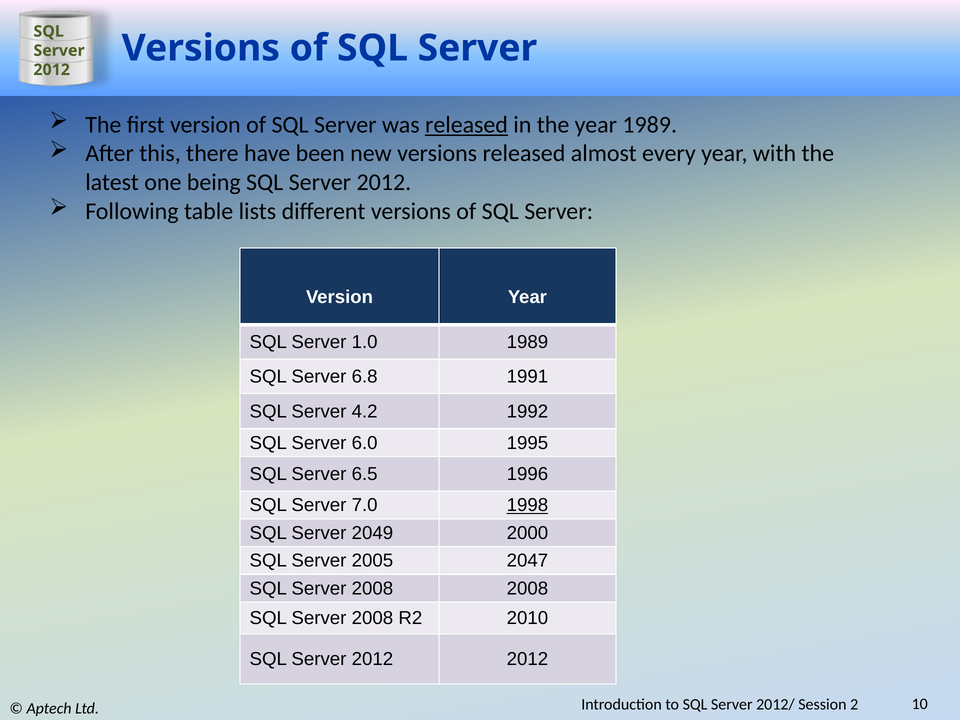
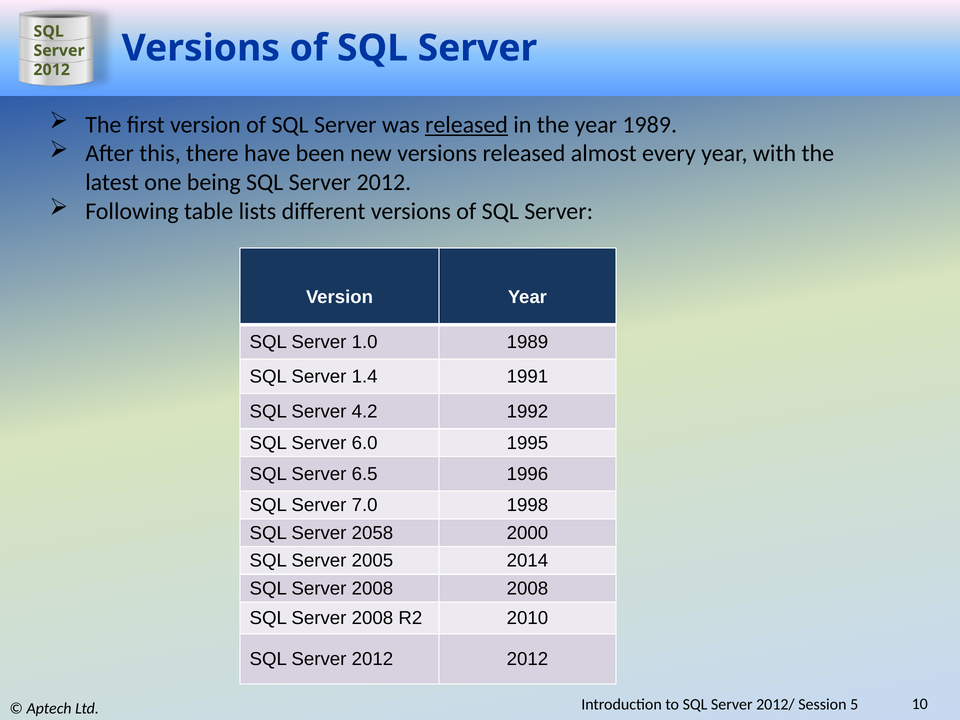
6.8: 6.8 -> 1.4
1998 underline: present -> none
2049: 2049 -> 2058
2047: 2047 -> 2014
2: 2 -> 5
